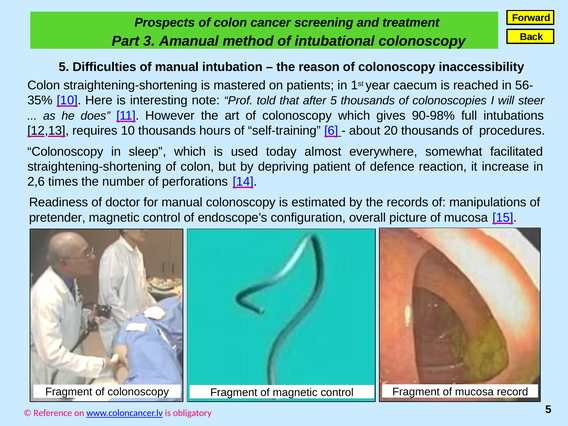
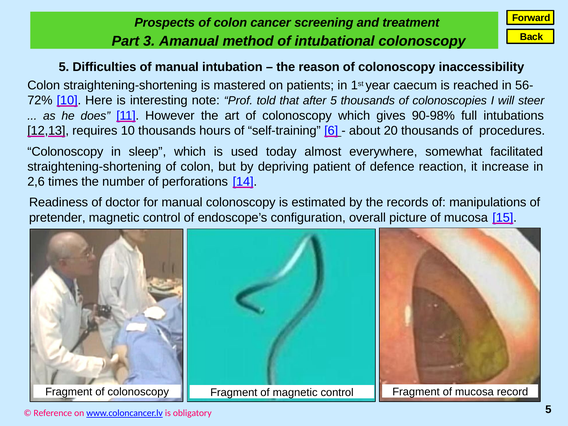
35%: 35% -> 72%
